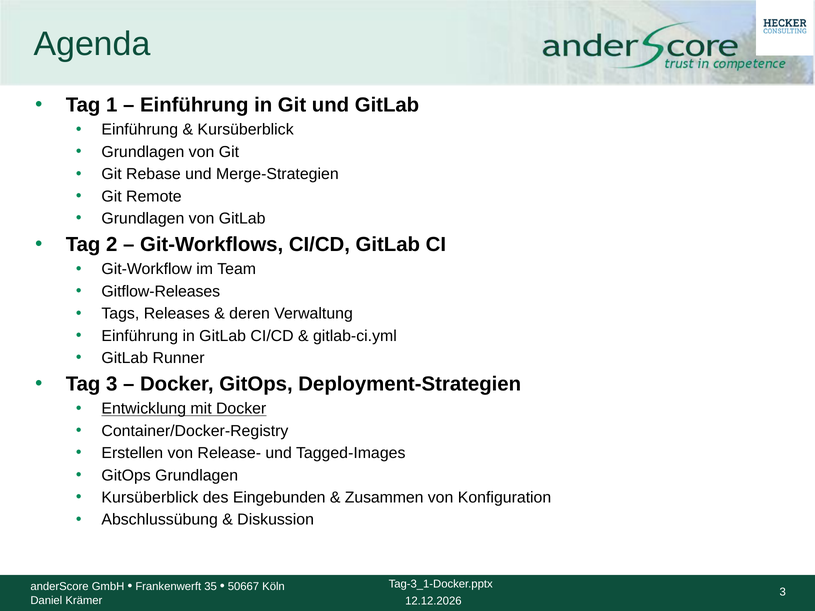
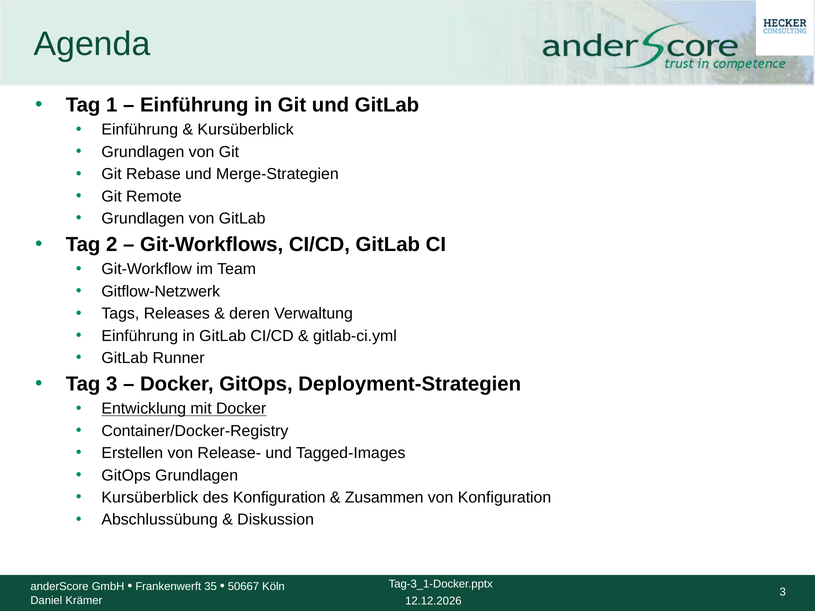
Gitflow-Releases: Gitflow-Releases -> Gitflow-Netzwerk
des Eingebunden: Eingebunden -> Konfiguration
